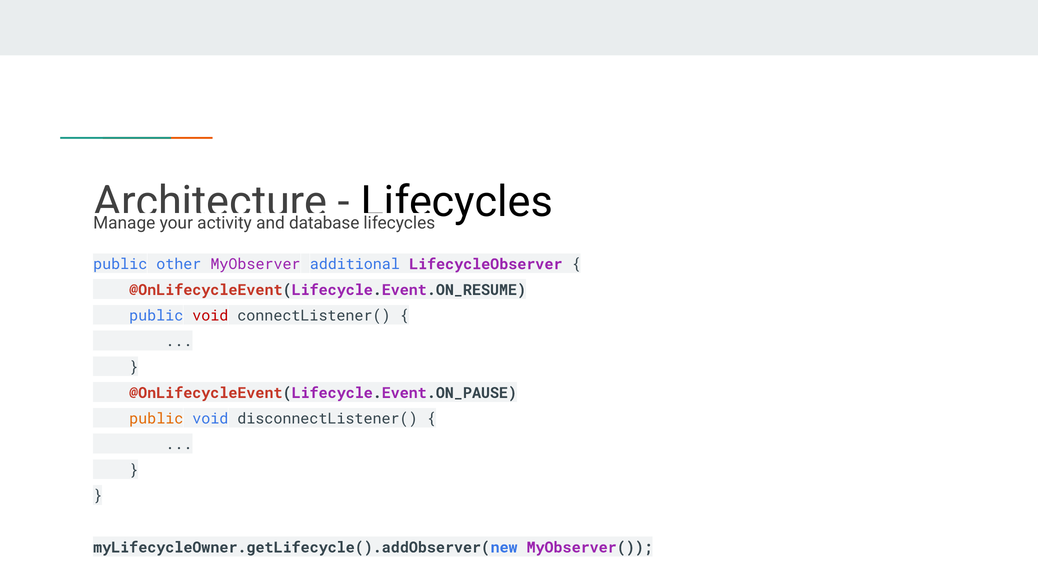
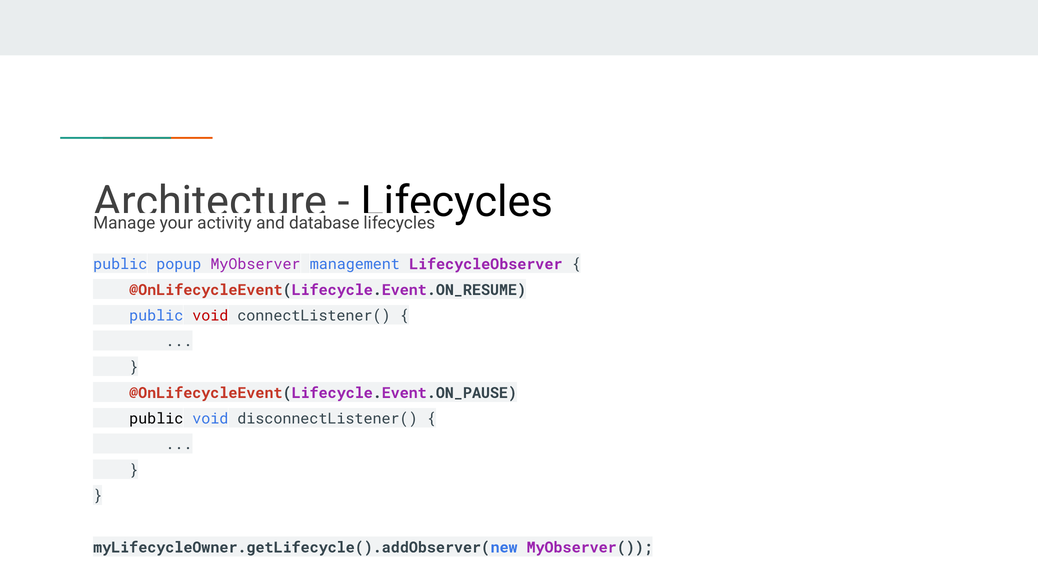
other: other -> popup
additional: additional -> management
public at (156, 419) colour: orange -> black
